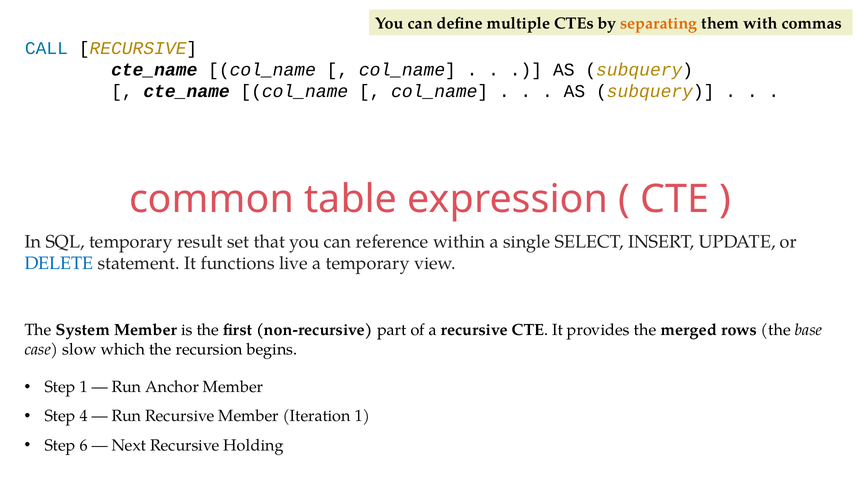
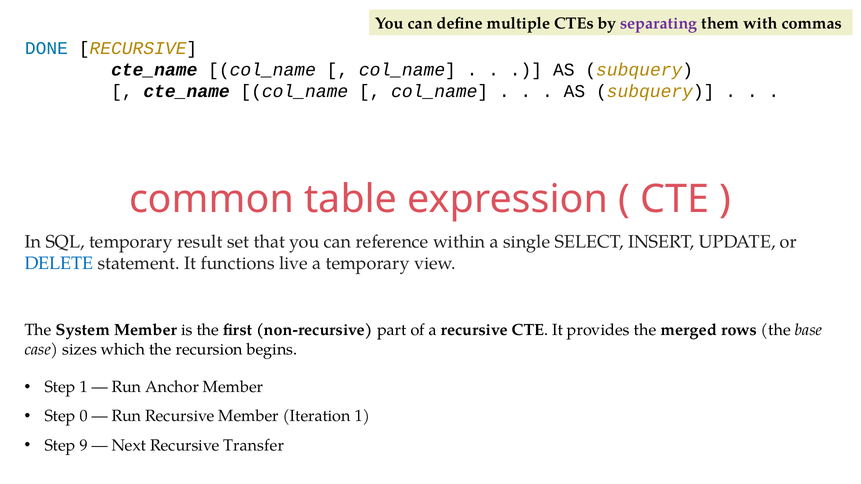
separating colour: orange -> purple
CALL: CALL -> DONE
slow: slow -> sizes
4: 4 -> 0
6: 6 -> 9
Holding: Holding -> Transfer
